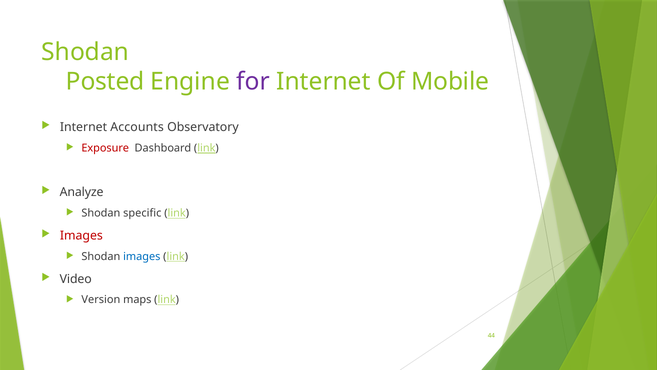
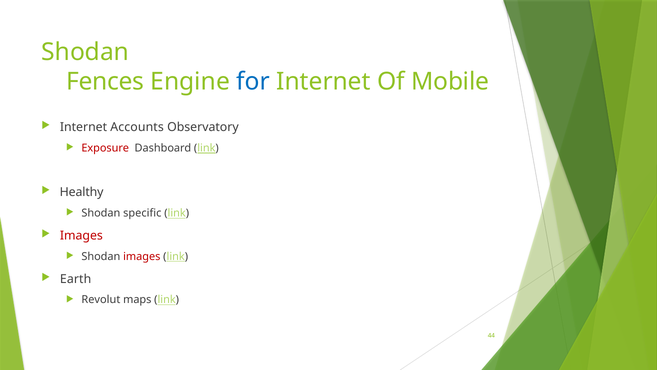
Posted: Posted -> Fences
for colour: purple -> blue
Analyze: Analyze -> Healthy
images at (142, 256) colour: blue -> red
Video: Video -> Earth
Version: Version -> Revolut
